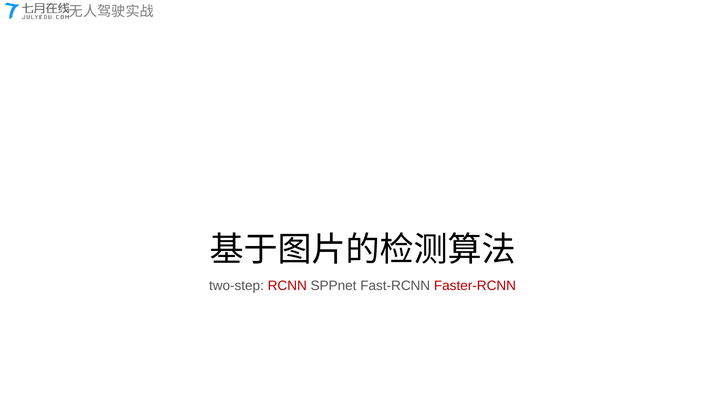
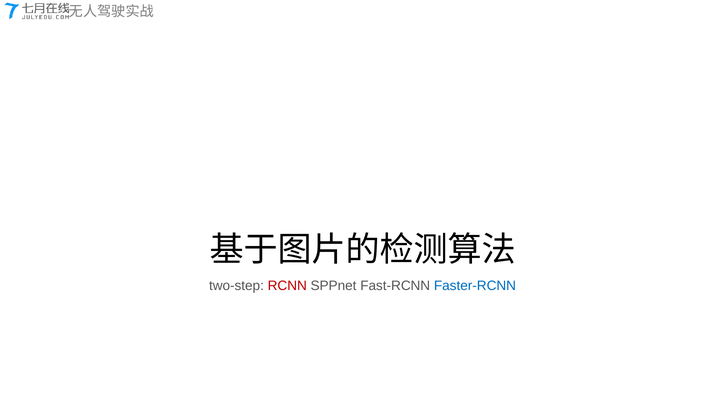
Faster-RCNN colour: red -> blue
